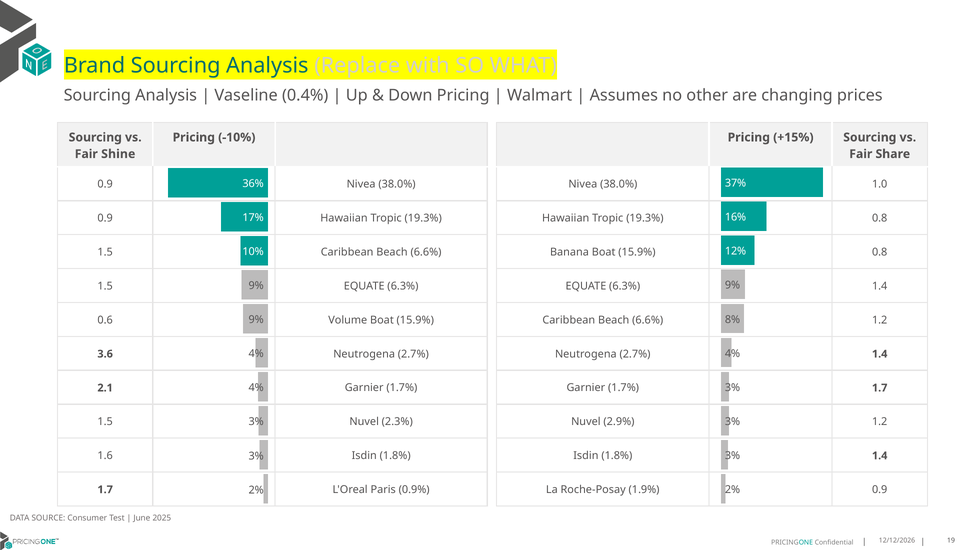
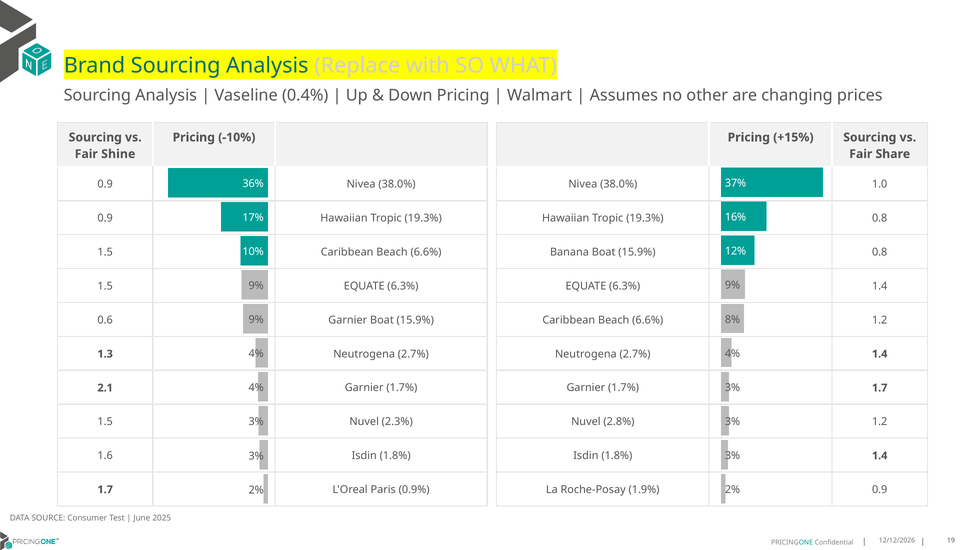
0.6 Volume: Volume -> Garnier
3.6: 3.6 -> 1.3
2.9%: 2.9% -> 2.8%
